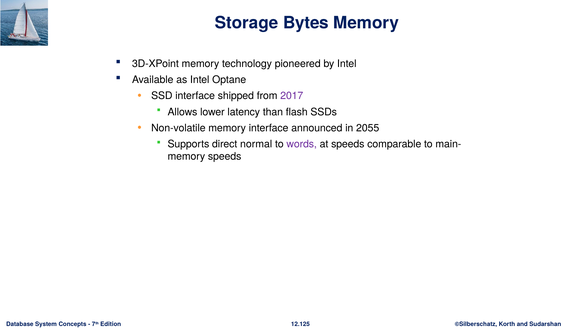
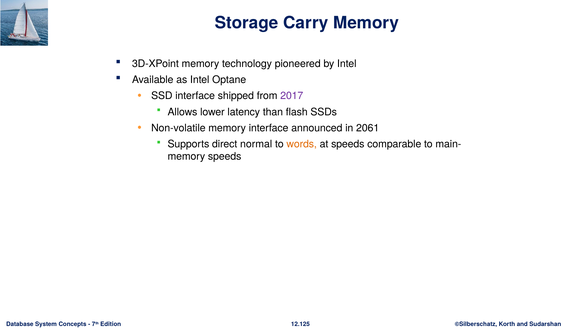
Bytes: Bytes -> Carry
2055: 2055 -> 2061
words colour: purple -> orange
